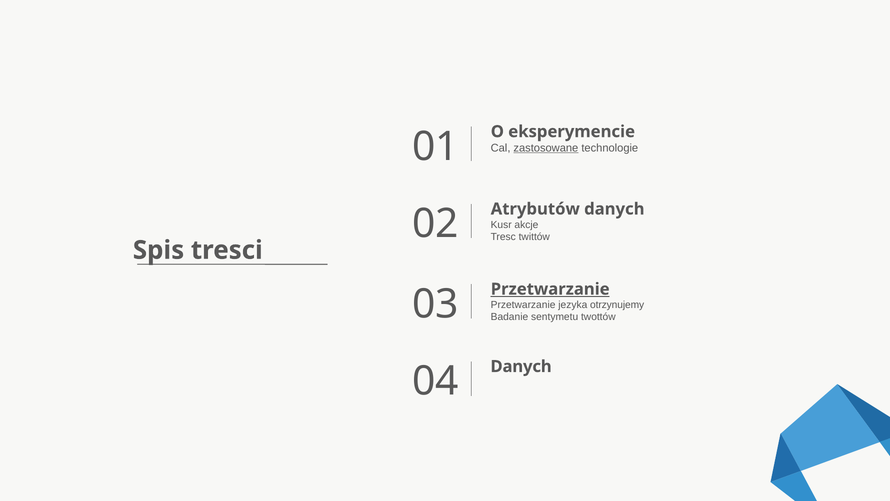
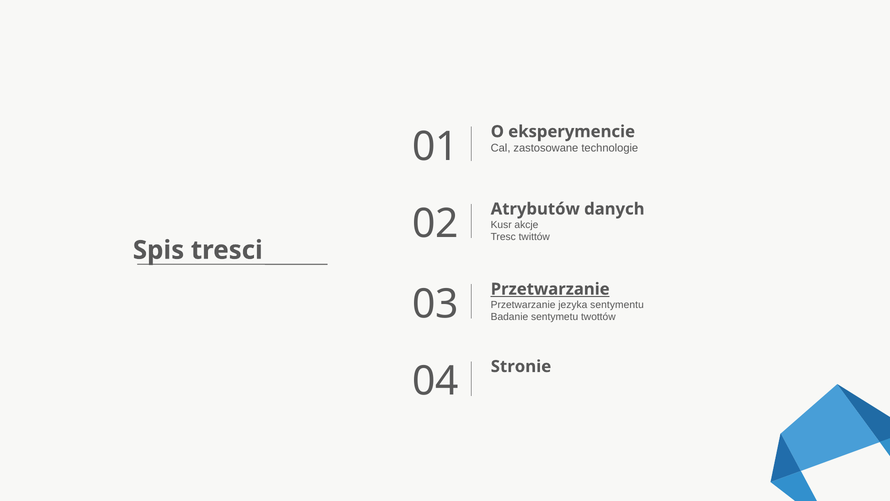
zastosowane underline: present -> none
otrzynujemy: otrzynujemy -> sentymentu
Danych at (521, 366): Danych -> Stronie
